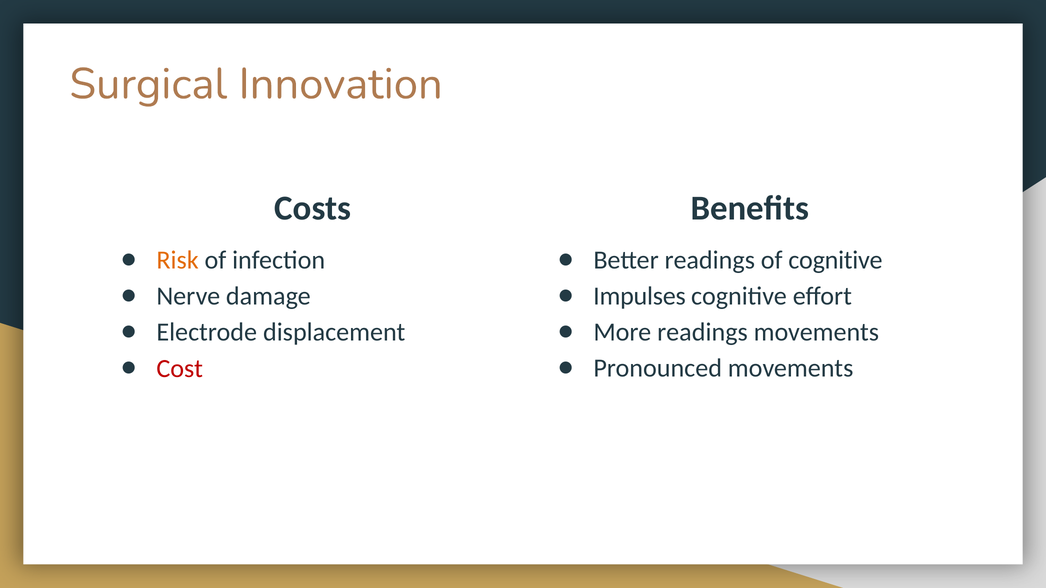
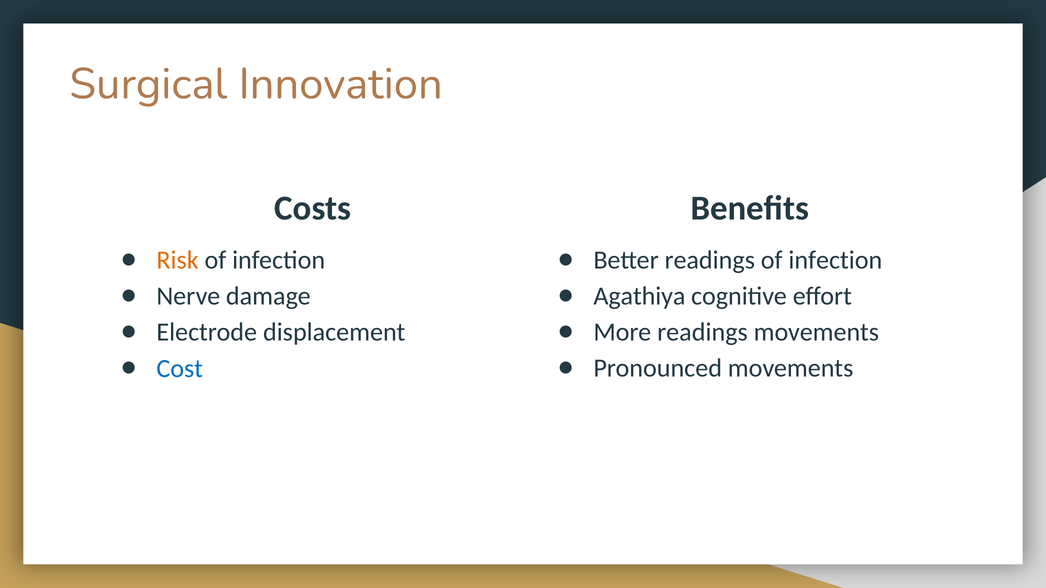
readings of cognitive: cognitive -> infection
Impulses: Impulses -> Agathiya
Cost colour: red -> blue
